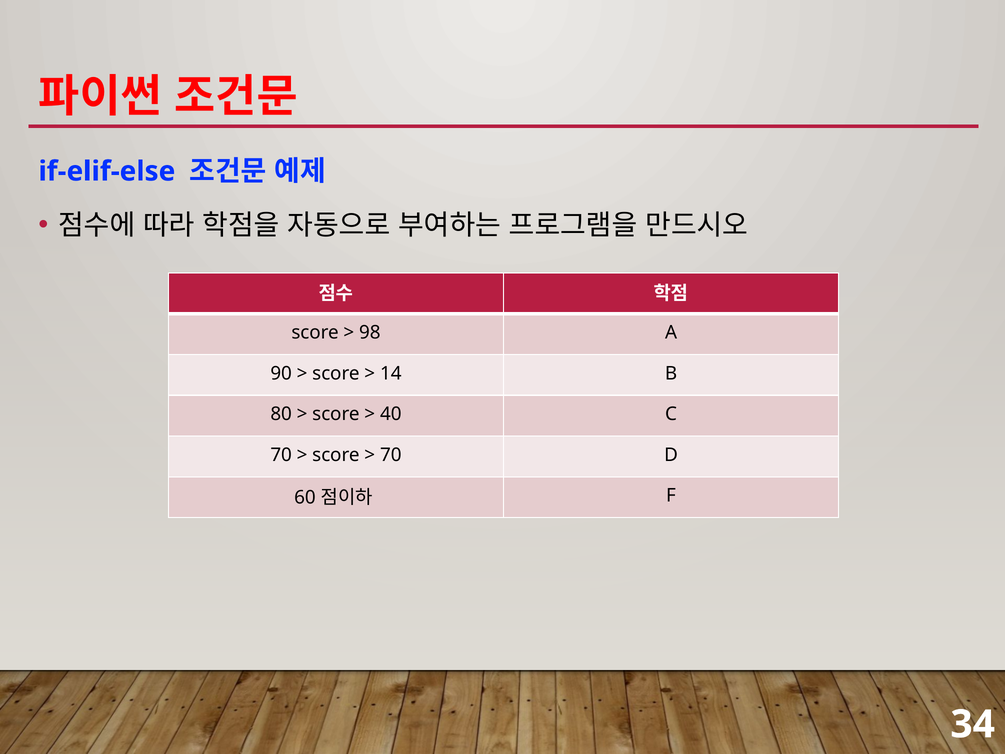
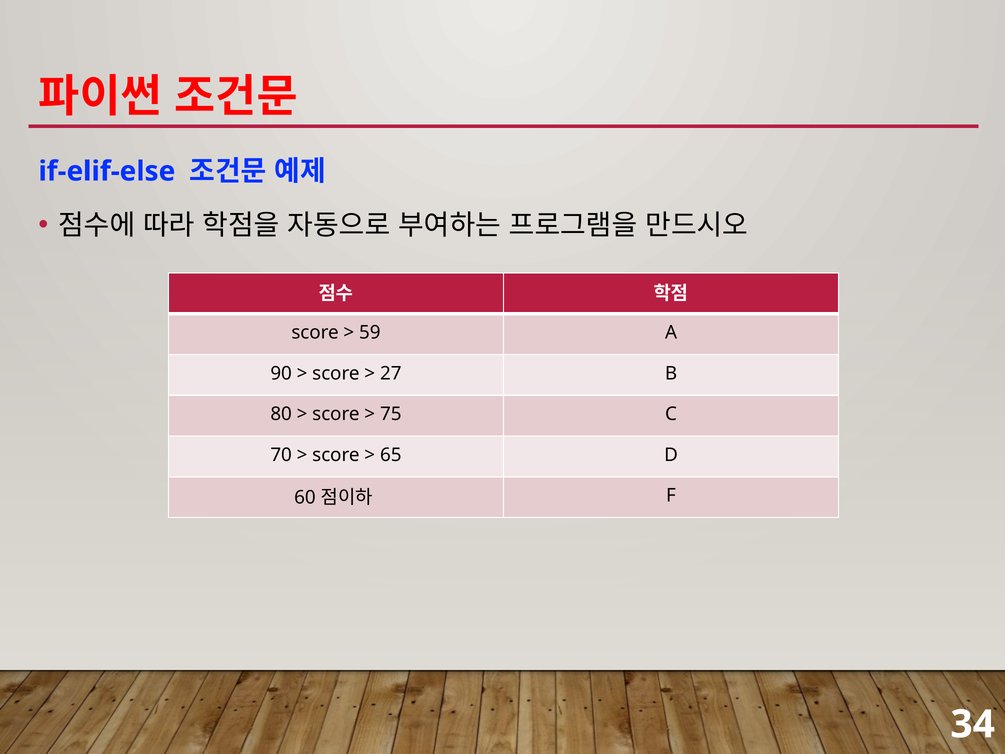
98: 98 -> 59
14: 14 -> 27
40: 40 -> 75
70 at (391, 455): 70 -> 65
